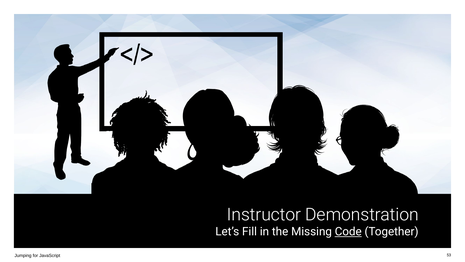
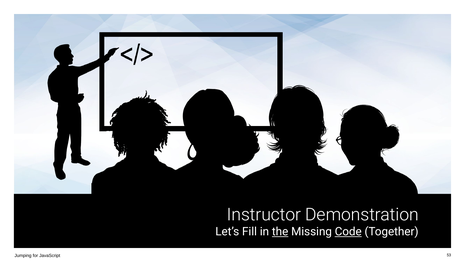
the underline: none -> present
